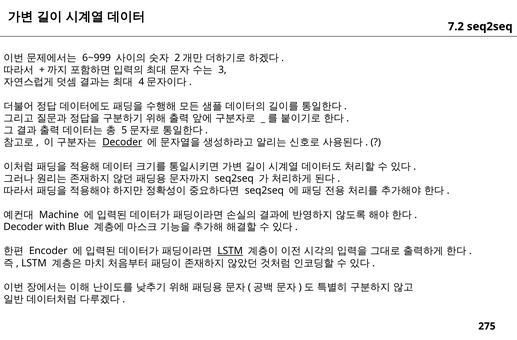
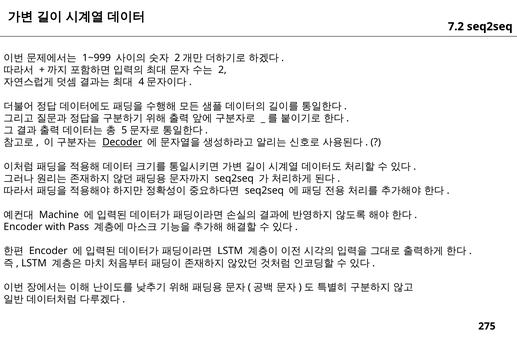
6~999: 6~999 -> 1~999
3: 3 -> 2
Decoder at (23, 227): Decoder -> Encoder
Blue: Blue -> Pass
LSTM at (230, 251) underline: present -> none
